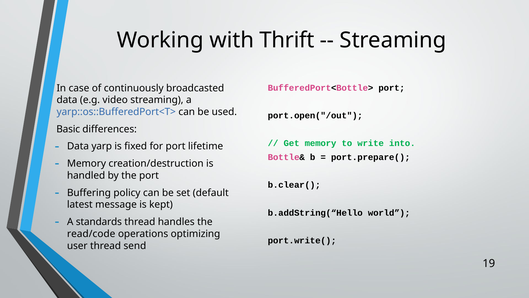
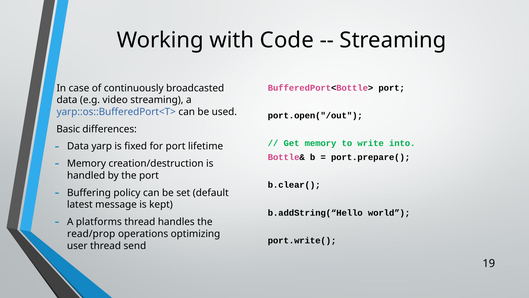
Thrift: Thrift -> Code
standards: standards -> platforms
read/code: read/code -> read/prop
